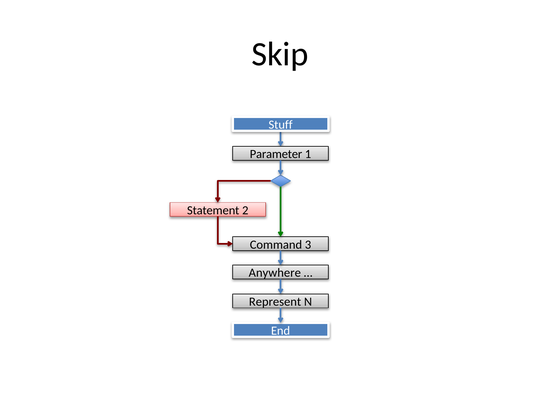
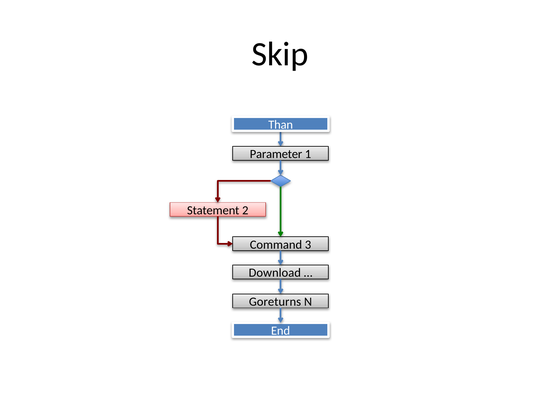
Stuff: Stuff -> Than
Anywhere: Anywhere -> Download
Represent: Represent -> Goreturns
